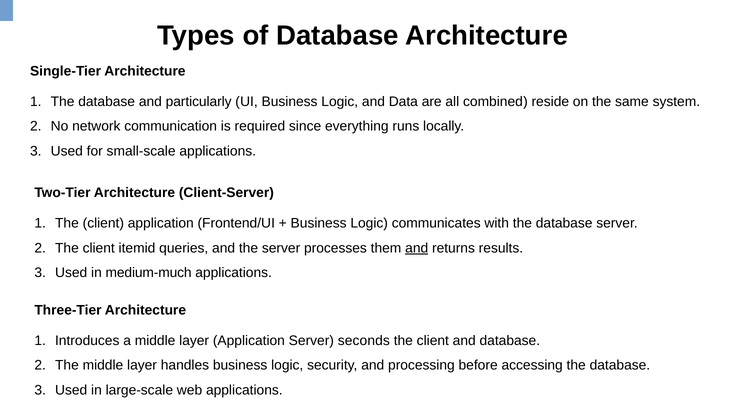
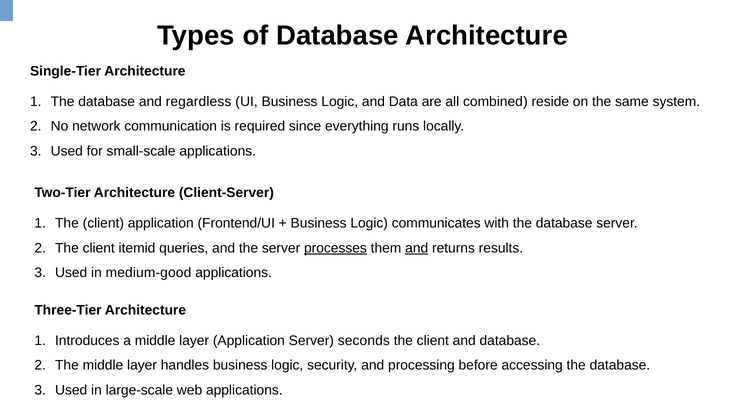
particularly: particularly -> regardless
processes underline: none -> present
medium-much: medium-much -> medium-good
